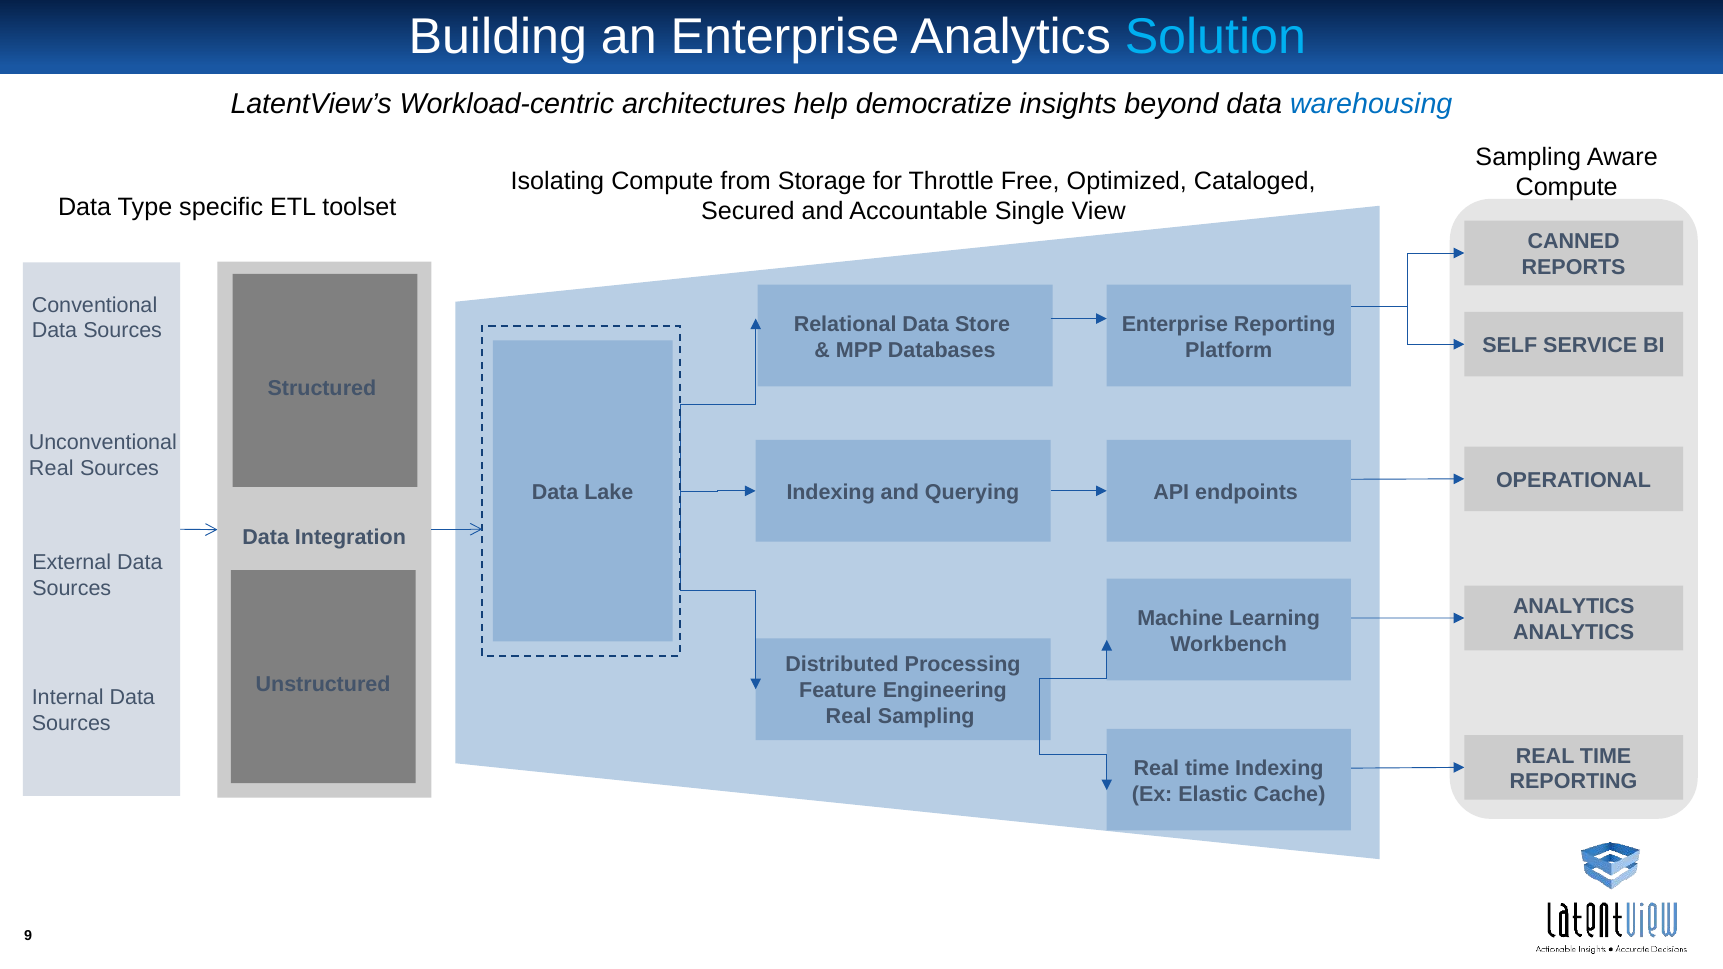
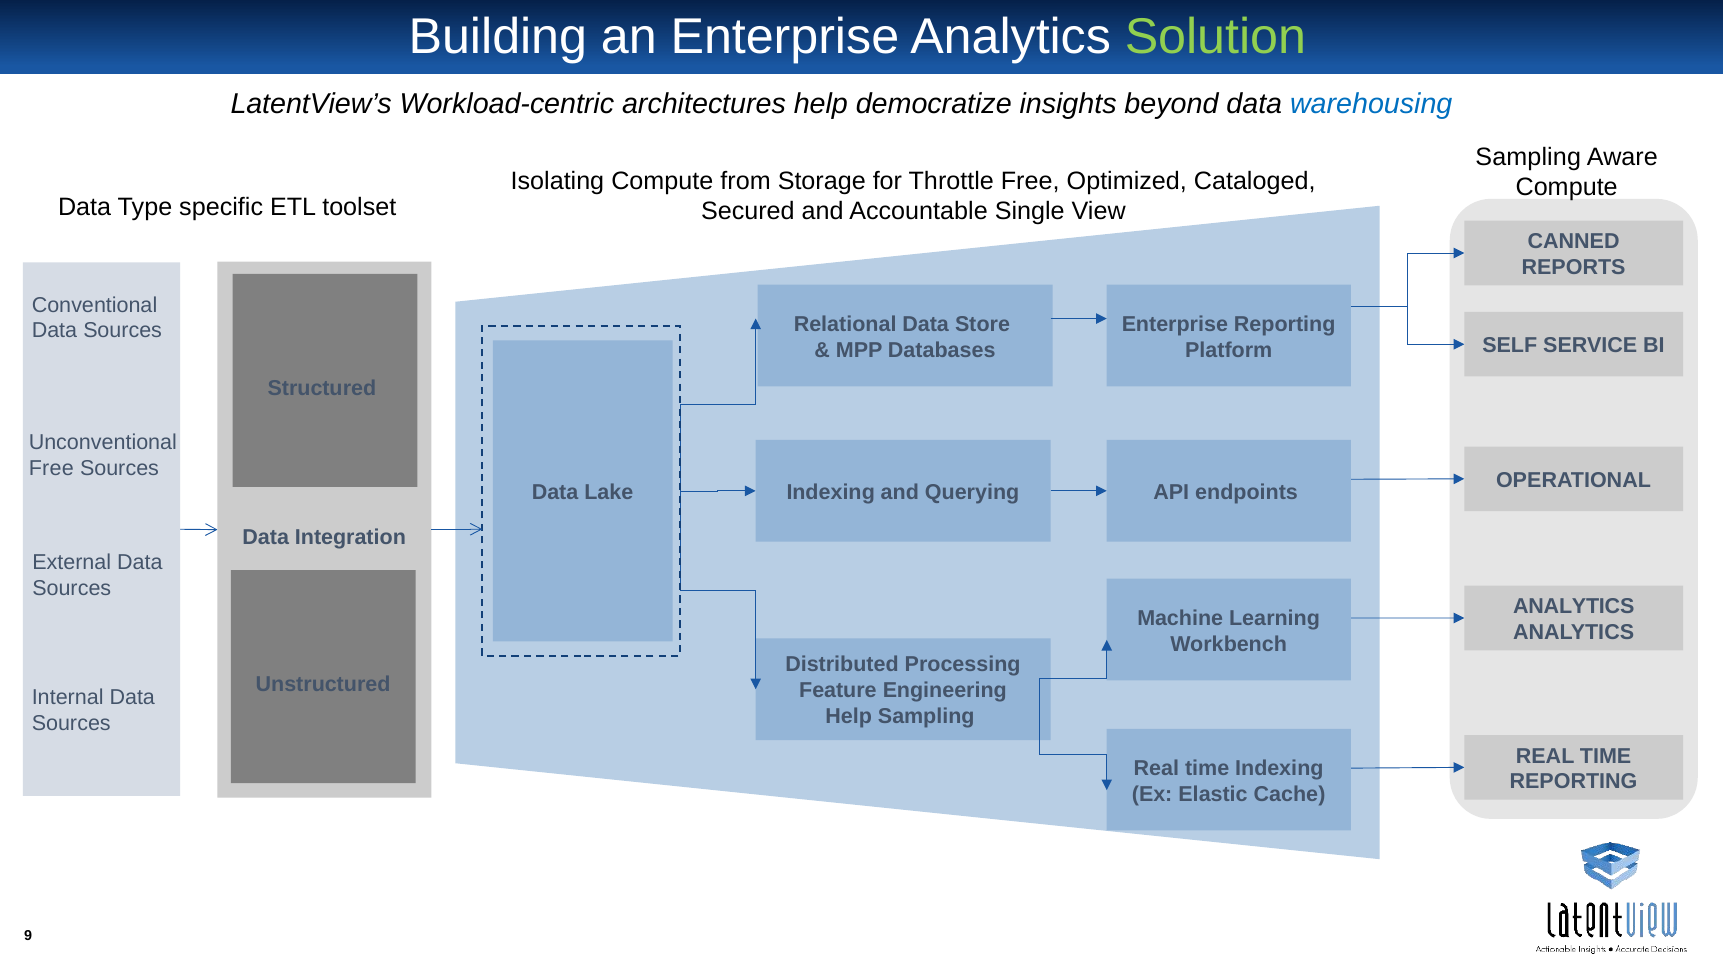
Solution colour: light blue -> light green
Real at (51, 468): Real -> Free
Real at (849, 717): Real -> Help
